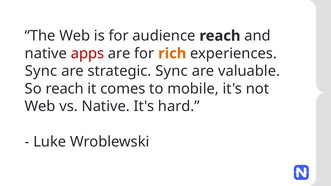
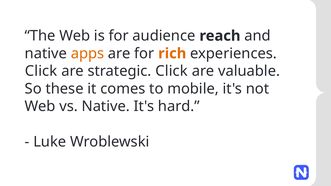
apps colour: red -> orange
Sync at (41, 71): Sync -> Click
strategic Sync: Sync -> Click
So reach: reach -> these
